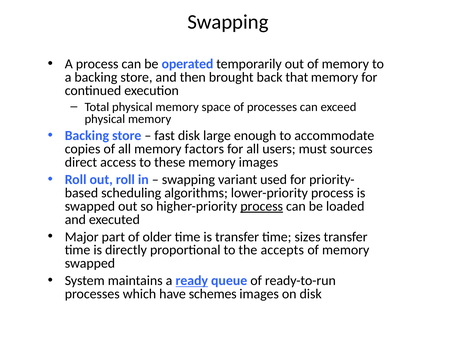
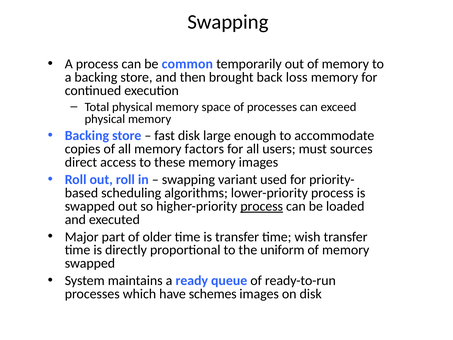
operated: operated -> common
that: that -> loss
sizes: sizes -> wish
accepts: accepts -> uniform
ready underline: present -> none
